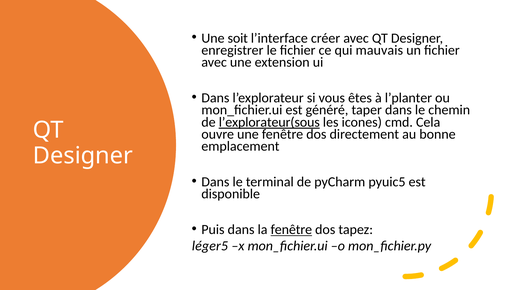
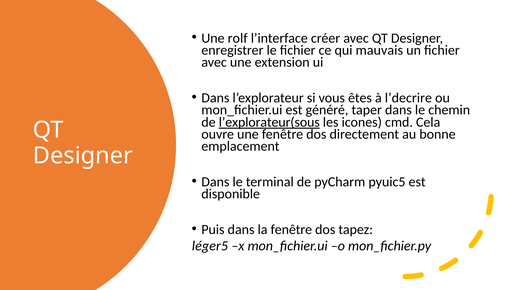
soit: soit -> rolf
l’planter: l’planter -> l’decrire
fenêtre at (291, 229) underline: present -> none
